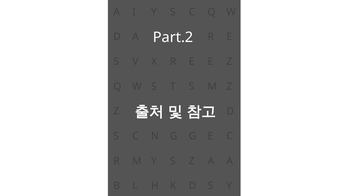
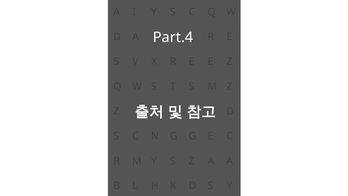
Part.2: Part.2 -> Part.4
